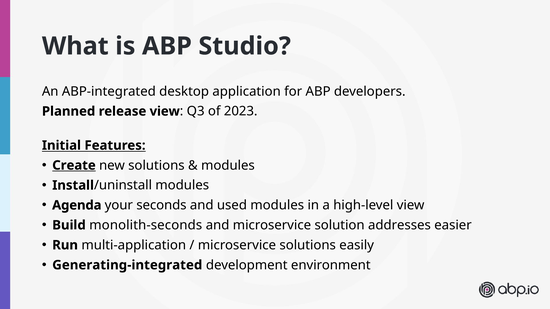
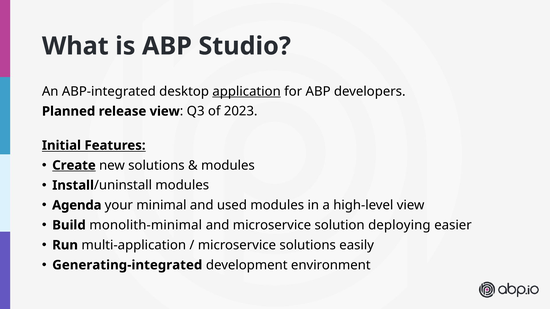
application underline: none -> present
seconds: seconds -> minimal
monolith-seconds: monolith-seconds -> monolith-minimal
addresses: addresses -> deploying
